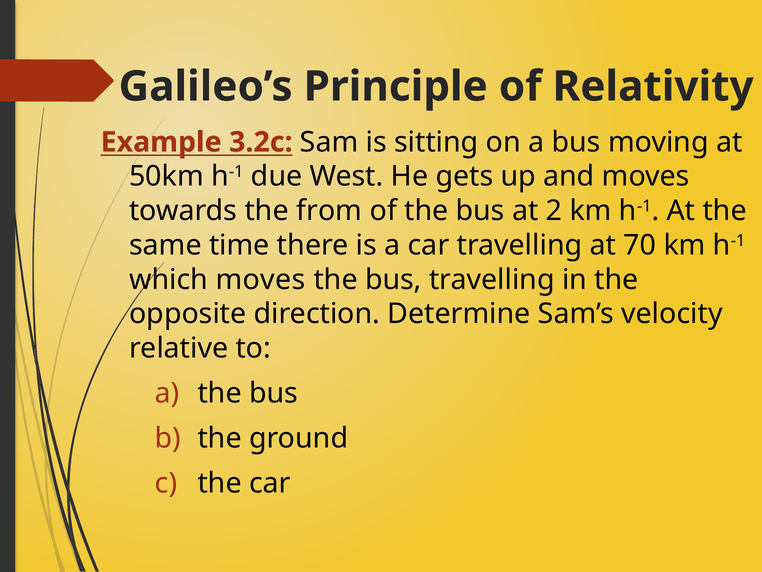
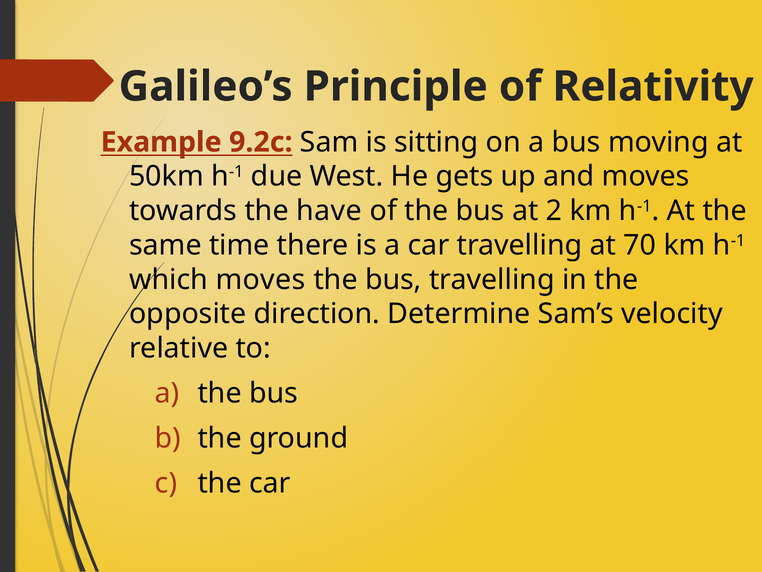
3.2c: 3.2c -> 9.2c
from: from -> have
